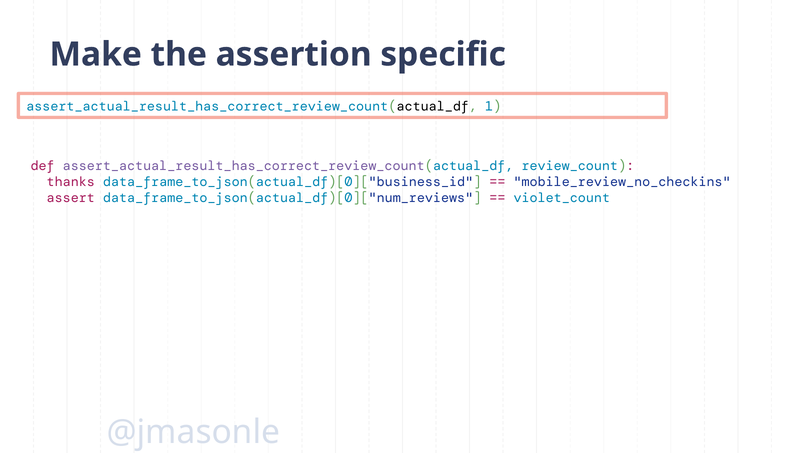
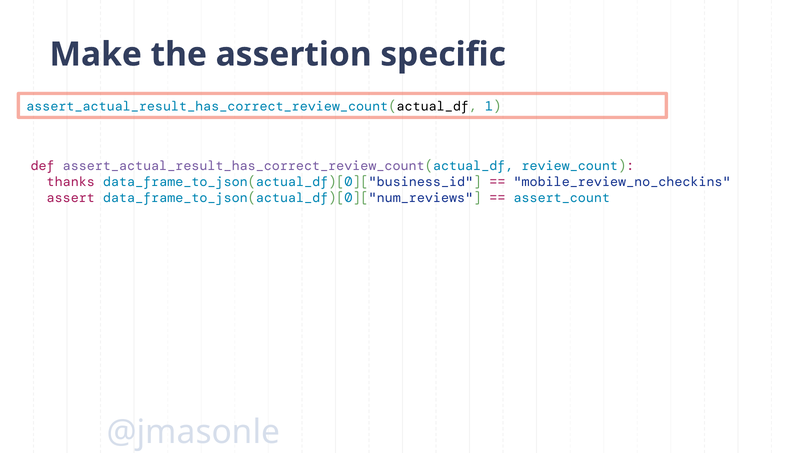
violet_count: violet_count -> assert_count
